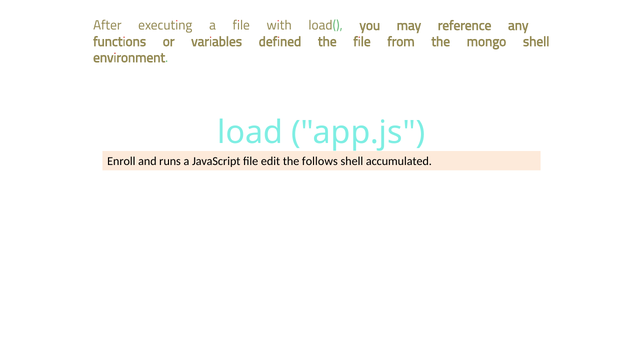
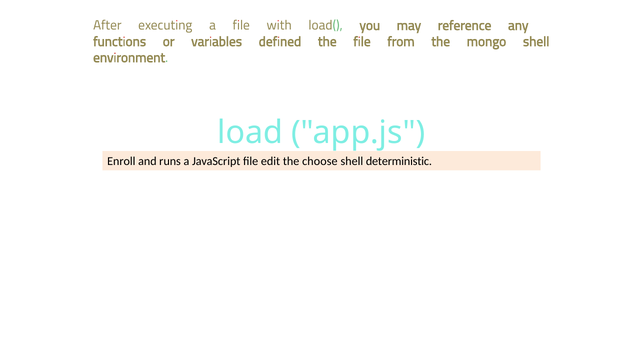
follows: follows -> choose
accumulated: accumulated -> deterministic
